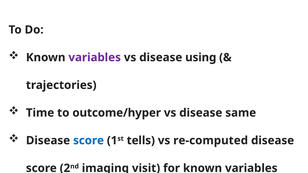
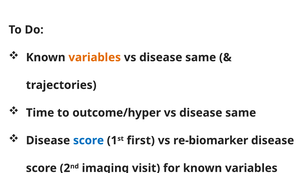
variables at (95, 58) colour: purple -> orange
using at (201, 58): using -> same
tells: tells -> first
re-computed: re-computed -> re-biomarker
